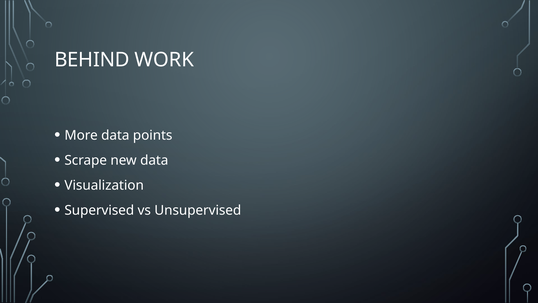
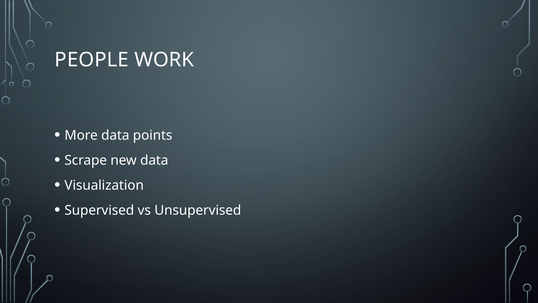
BEHIND: BEHIND -> PEOPLE
